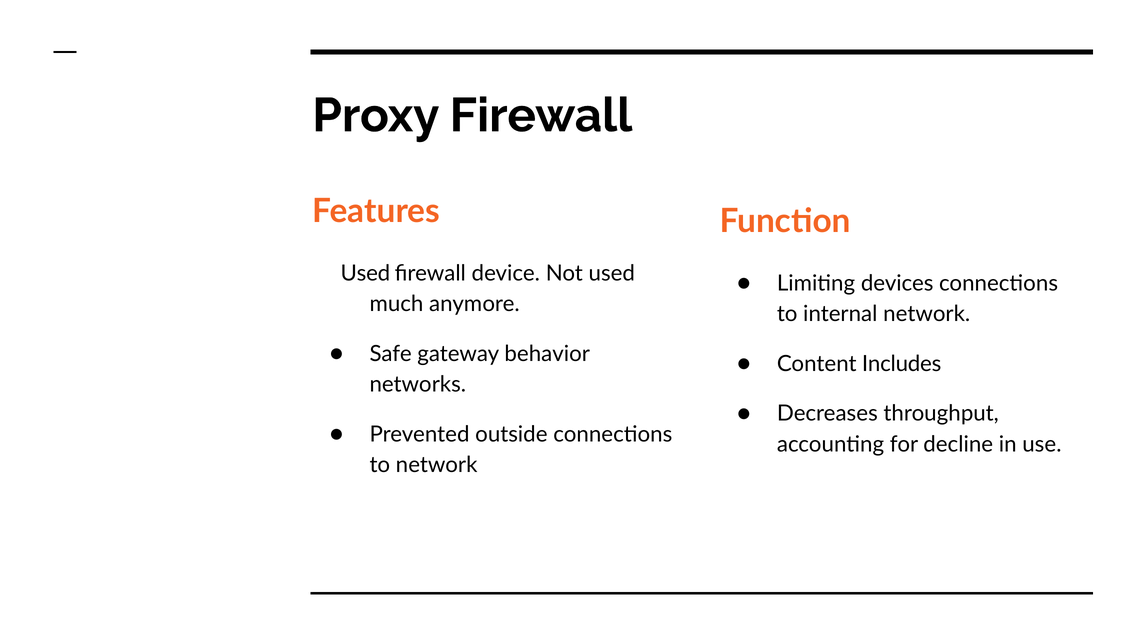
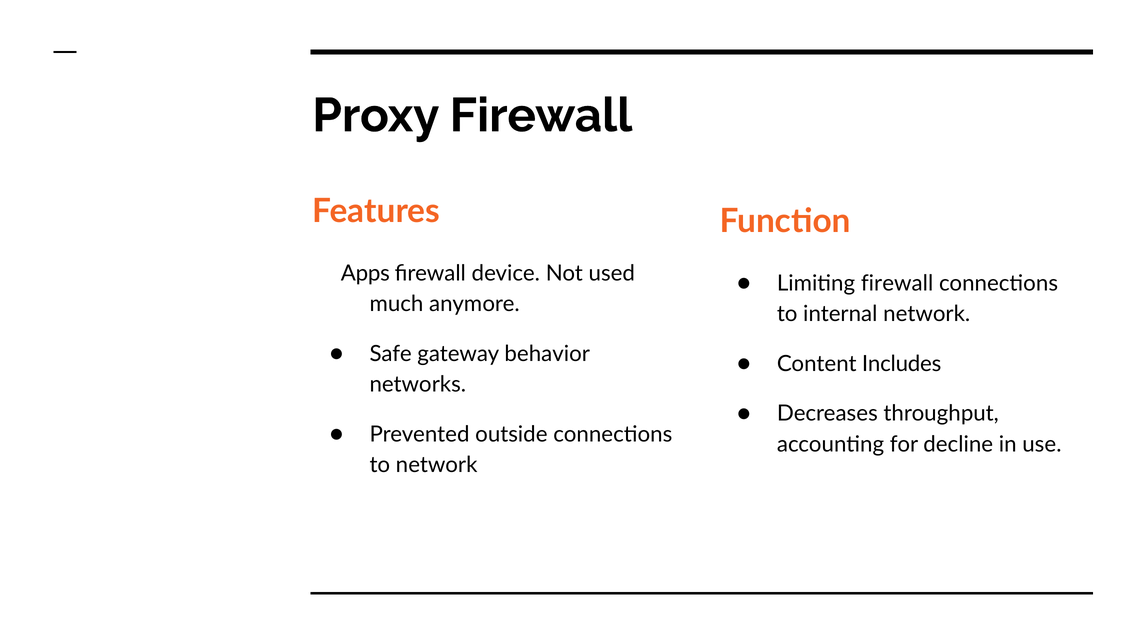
Used at (365, 274): Used -> Apps
Limiting devices: devices -> firewall
